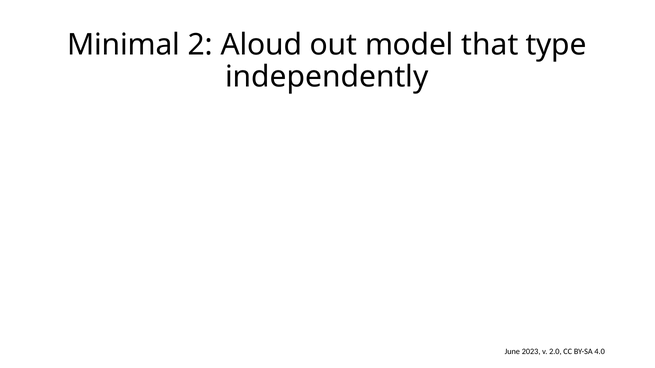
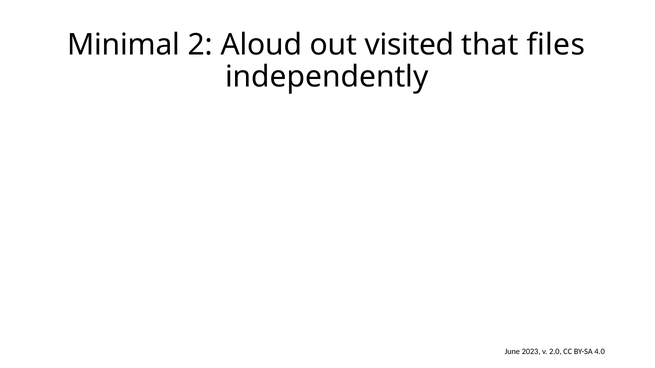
model: model -> visited
type: type -> files
